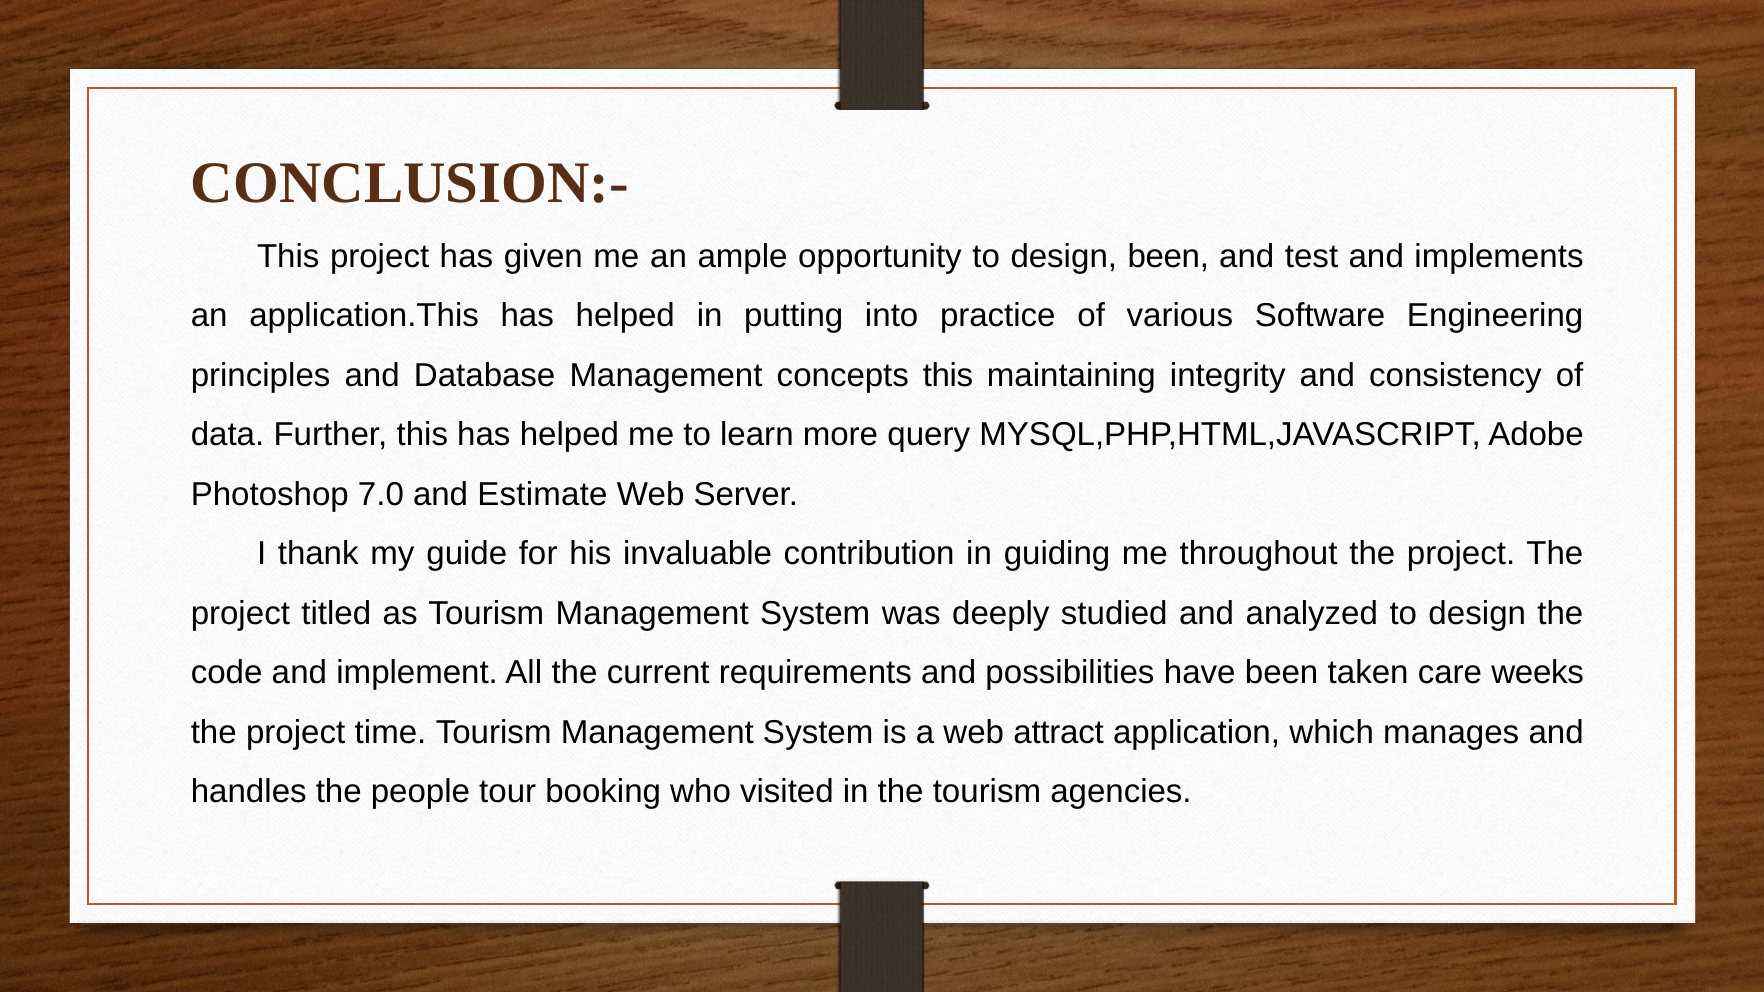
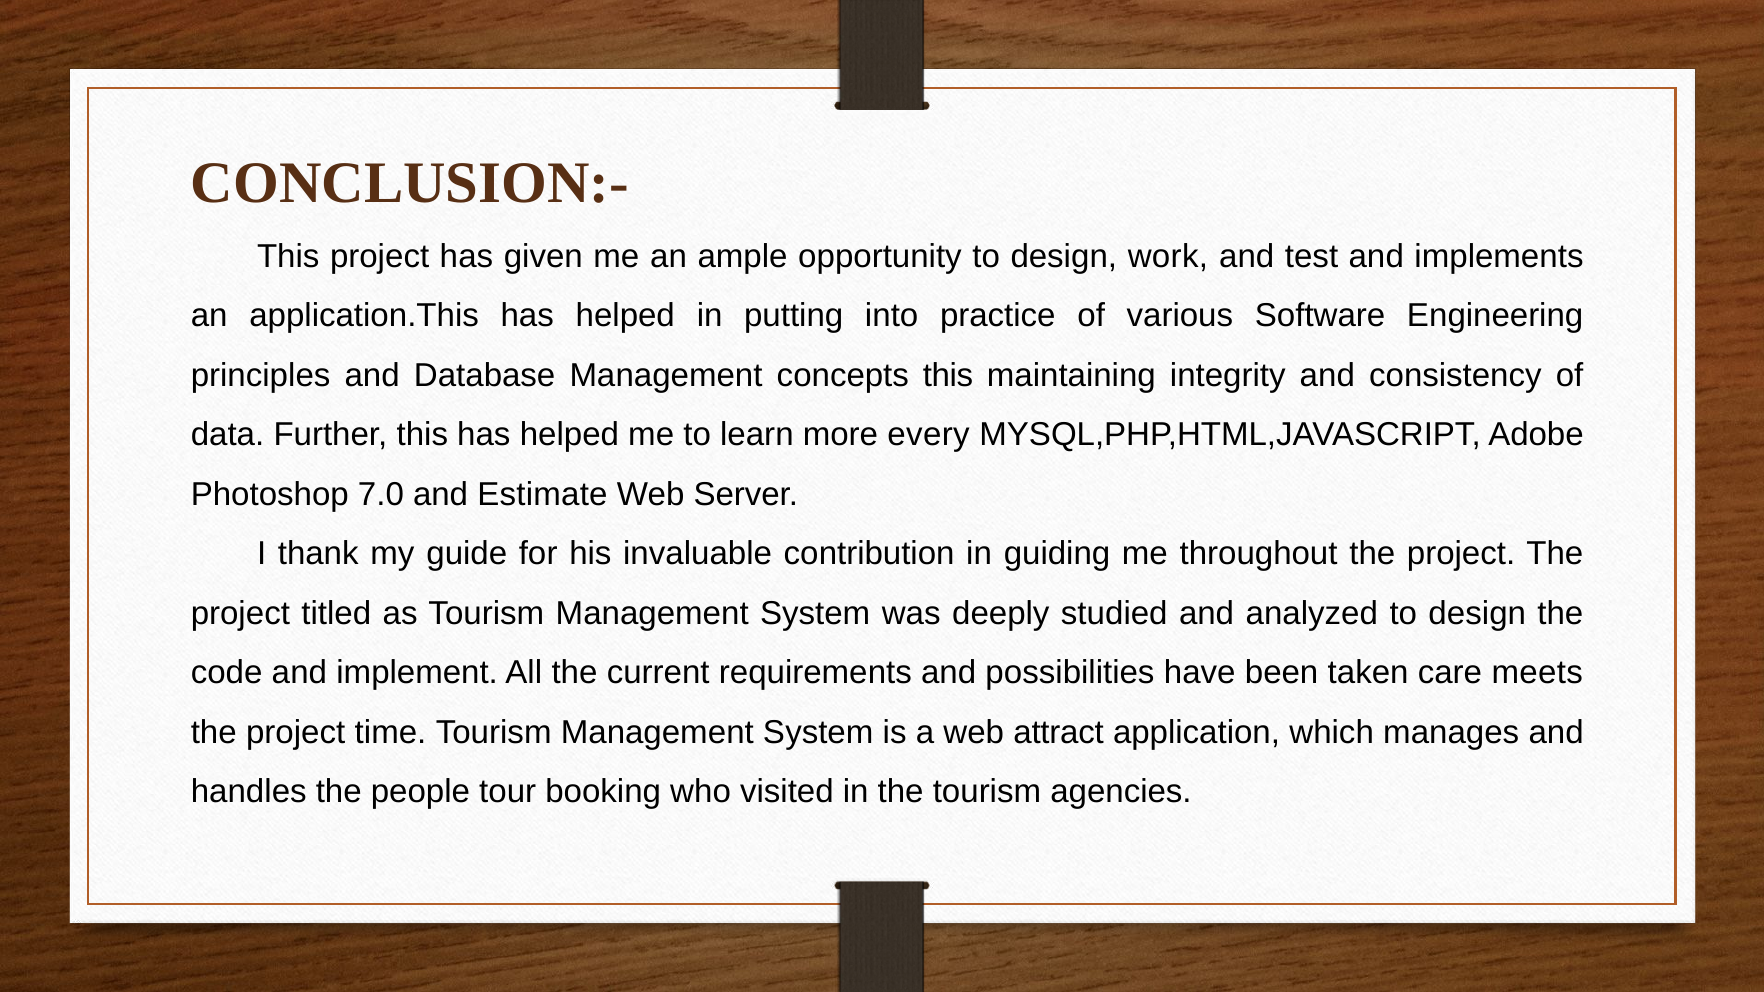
design been: been -> work
query: query -> every
weeks: weeks -> meets
